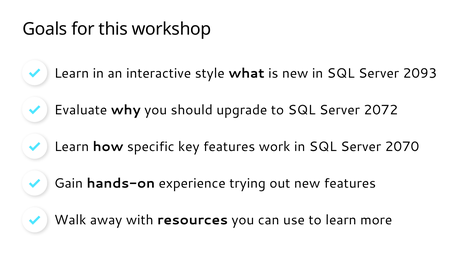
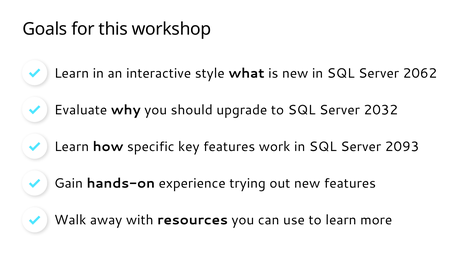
2093: 2093 -> 2062
2072: 2072 -> 2032
2070: 2070 -> 2093
